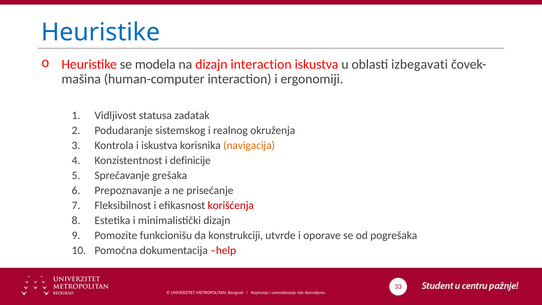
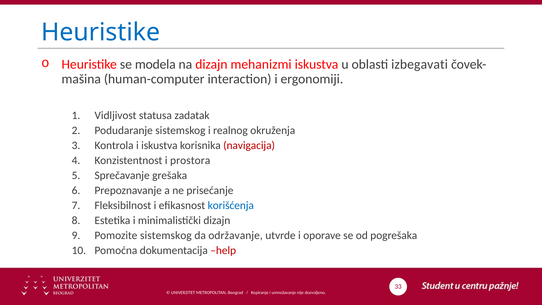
dizajn interaction: interaction -> mehanizmi
navigacija colour: orange -> red
definicije: definicije -> prostora
korišćenja colour: red -> blue
Pomozite funkcionišu: funkcionišu -> sistemskog
konstrukciji: konstrukciji -> održavanje
